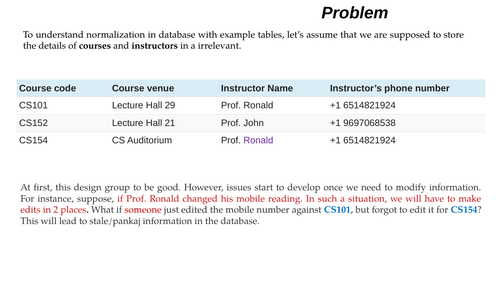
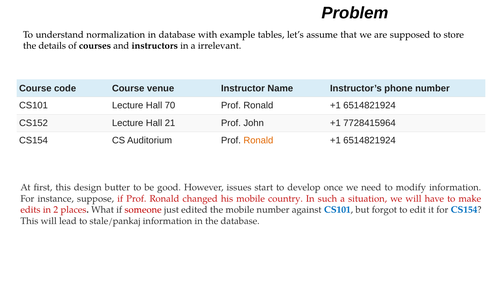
29: 29 -> 70
9697068538: 9697068538 -> 7728415964
Ronald at (258, 141) colour: purple -> orange
group: group -> butter
reading: reading -> country
